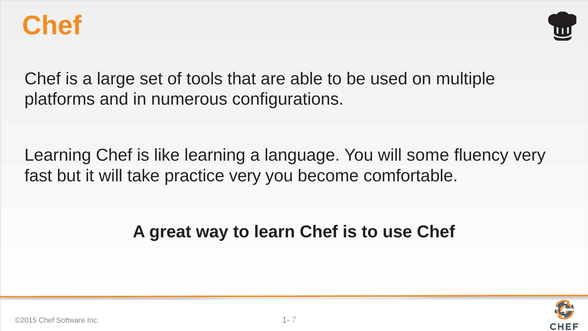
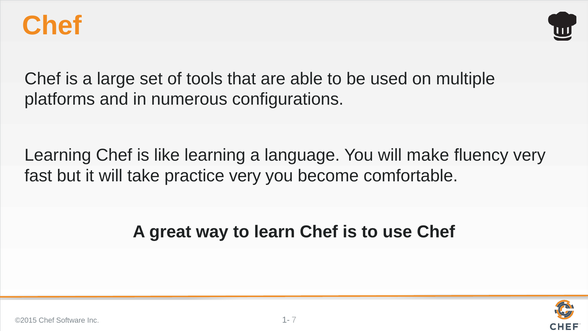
some: some -> make
